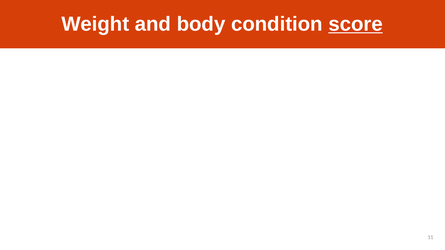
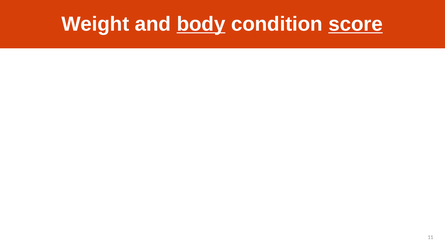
body underline: none -> present
